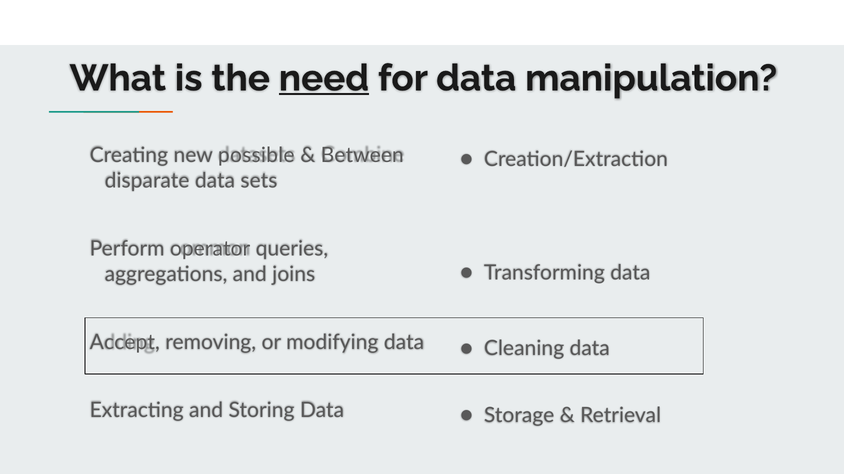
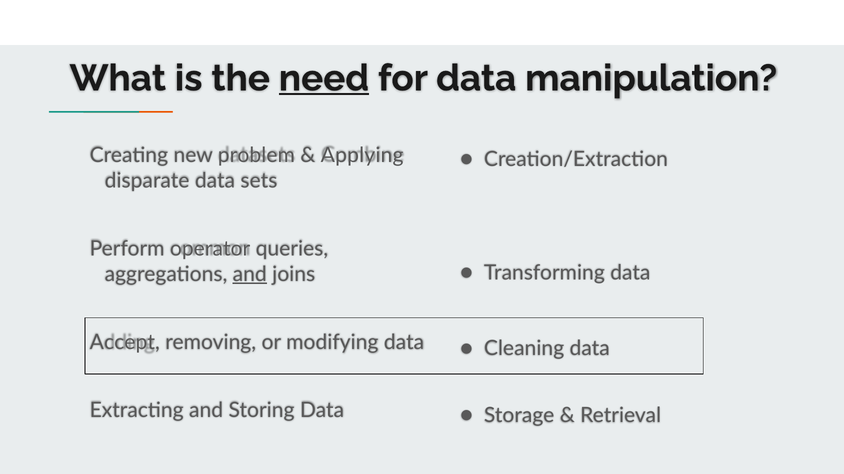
possible: possible -> problem
Between: Between -> Applying
and at (250, 275) underline: none -> present
